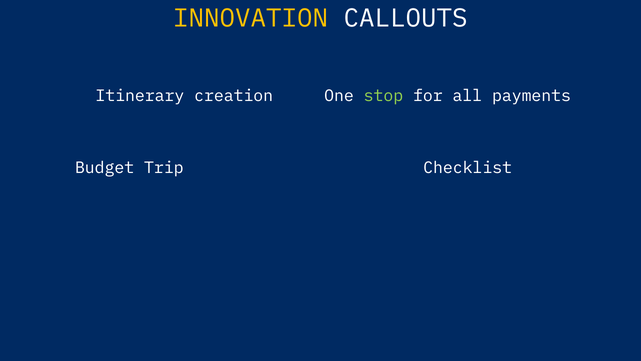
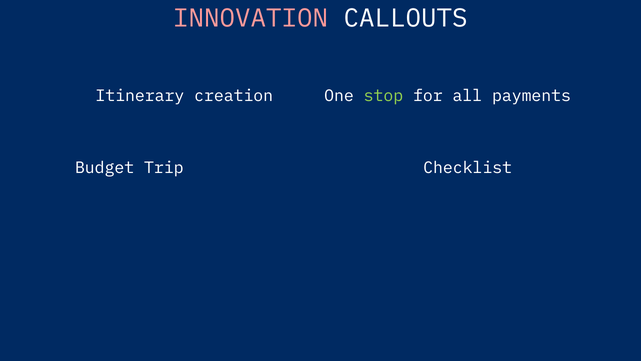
INNOVATION colour: yellow -> pink
